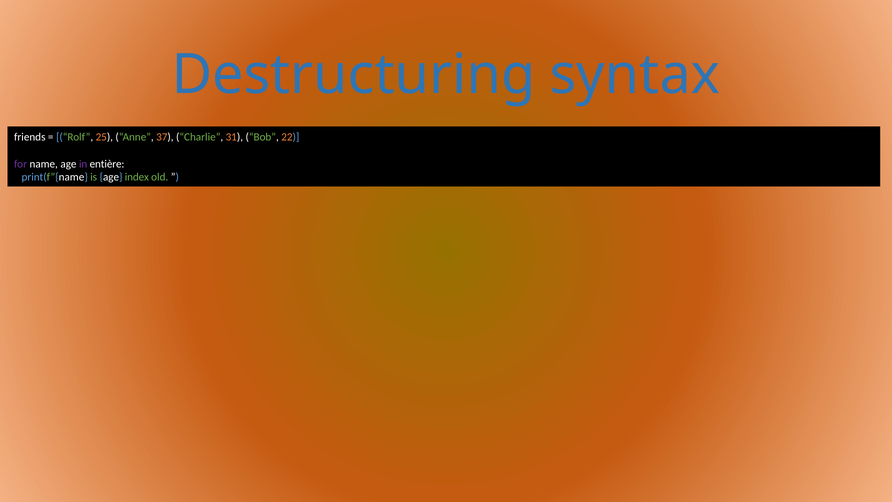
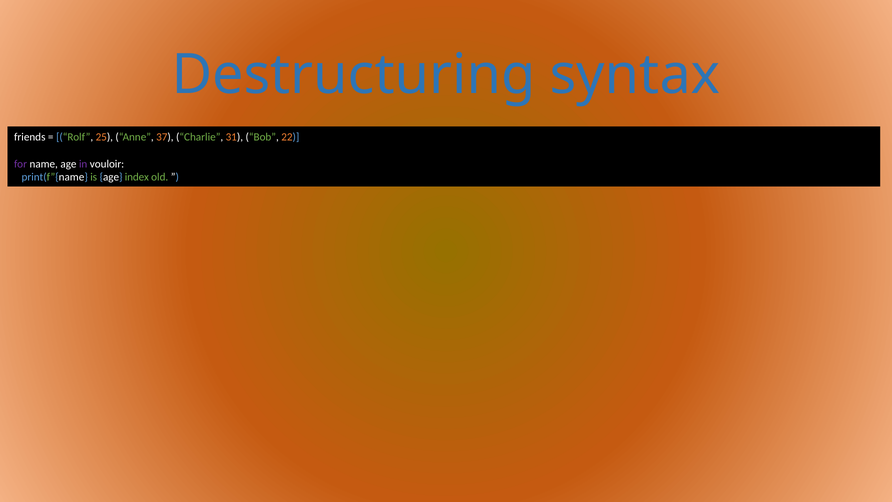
entière: entière -> vouloir
